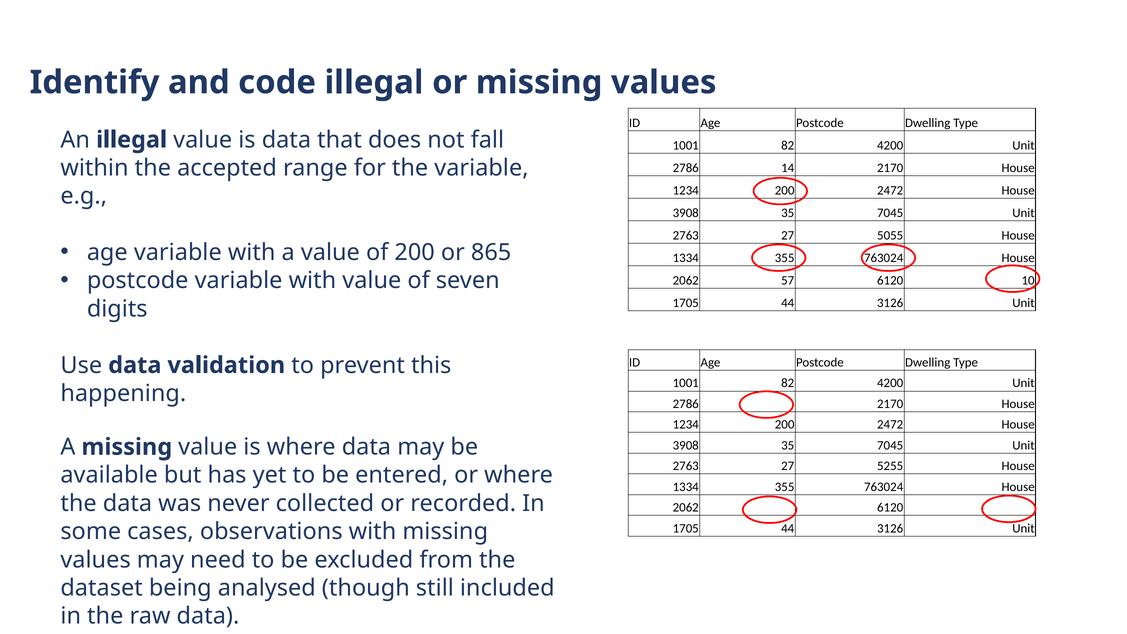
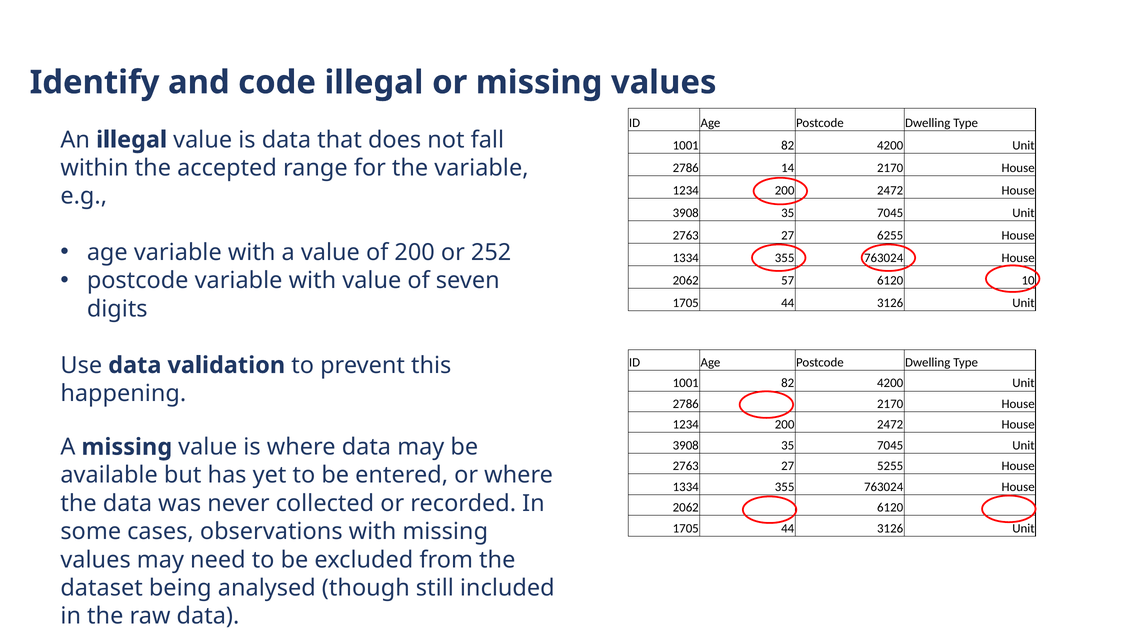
5055: 5055 -> 6255
865: 865 -> 252
